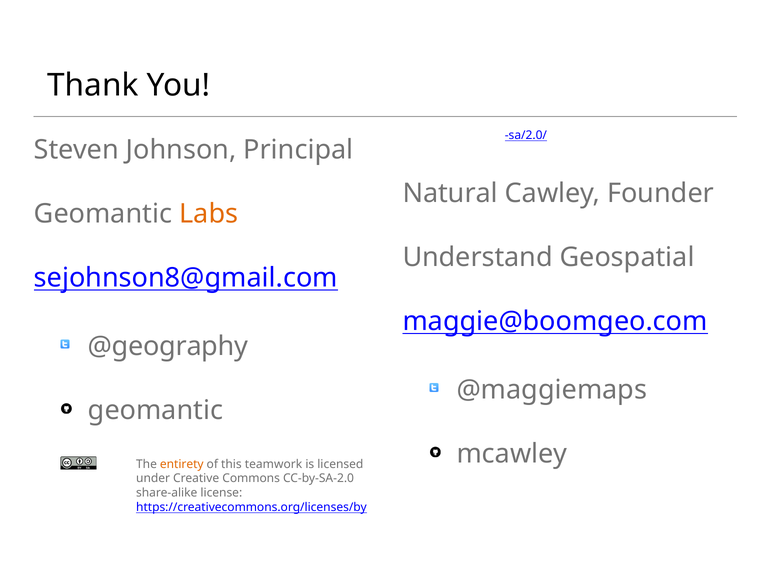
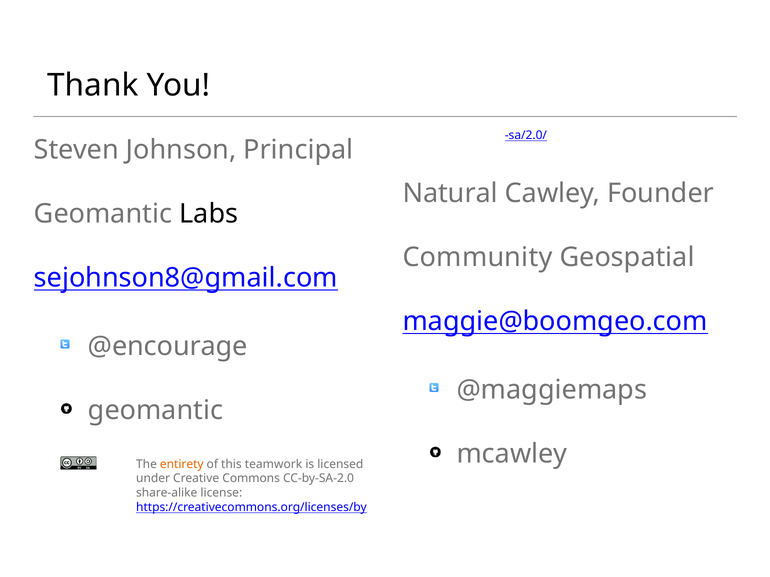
Labs colour: orange -> black
Understand: Understand -> Community
@geography: @geography -> @encourage
